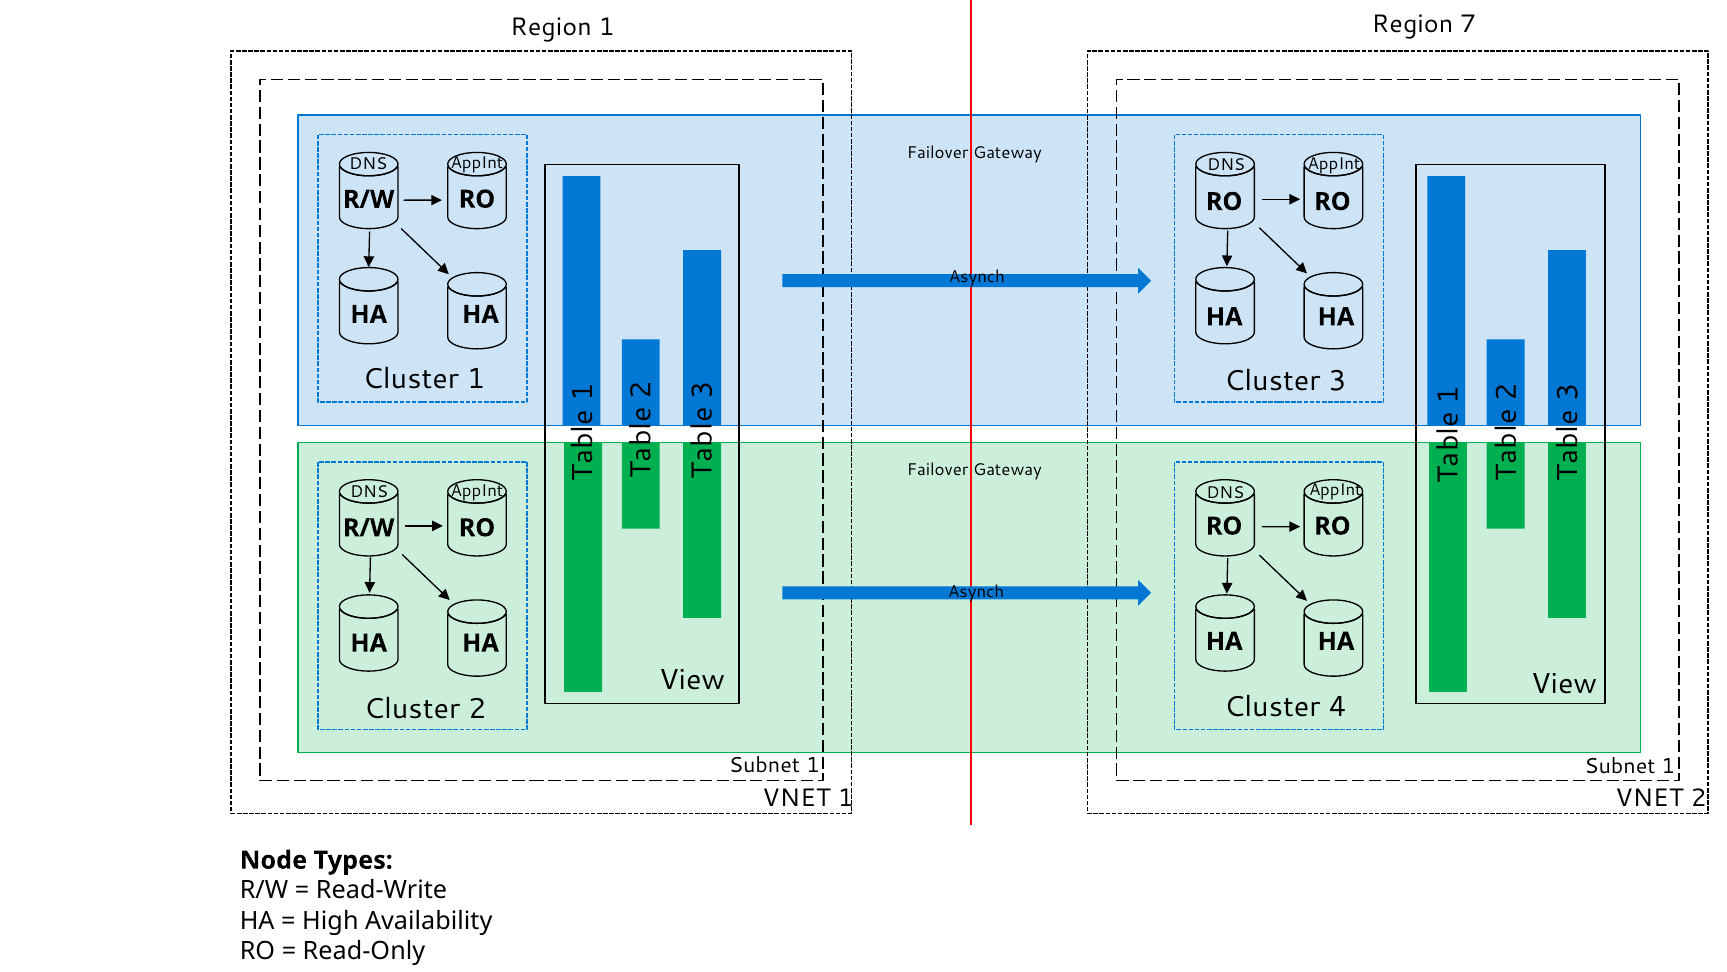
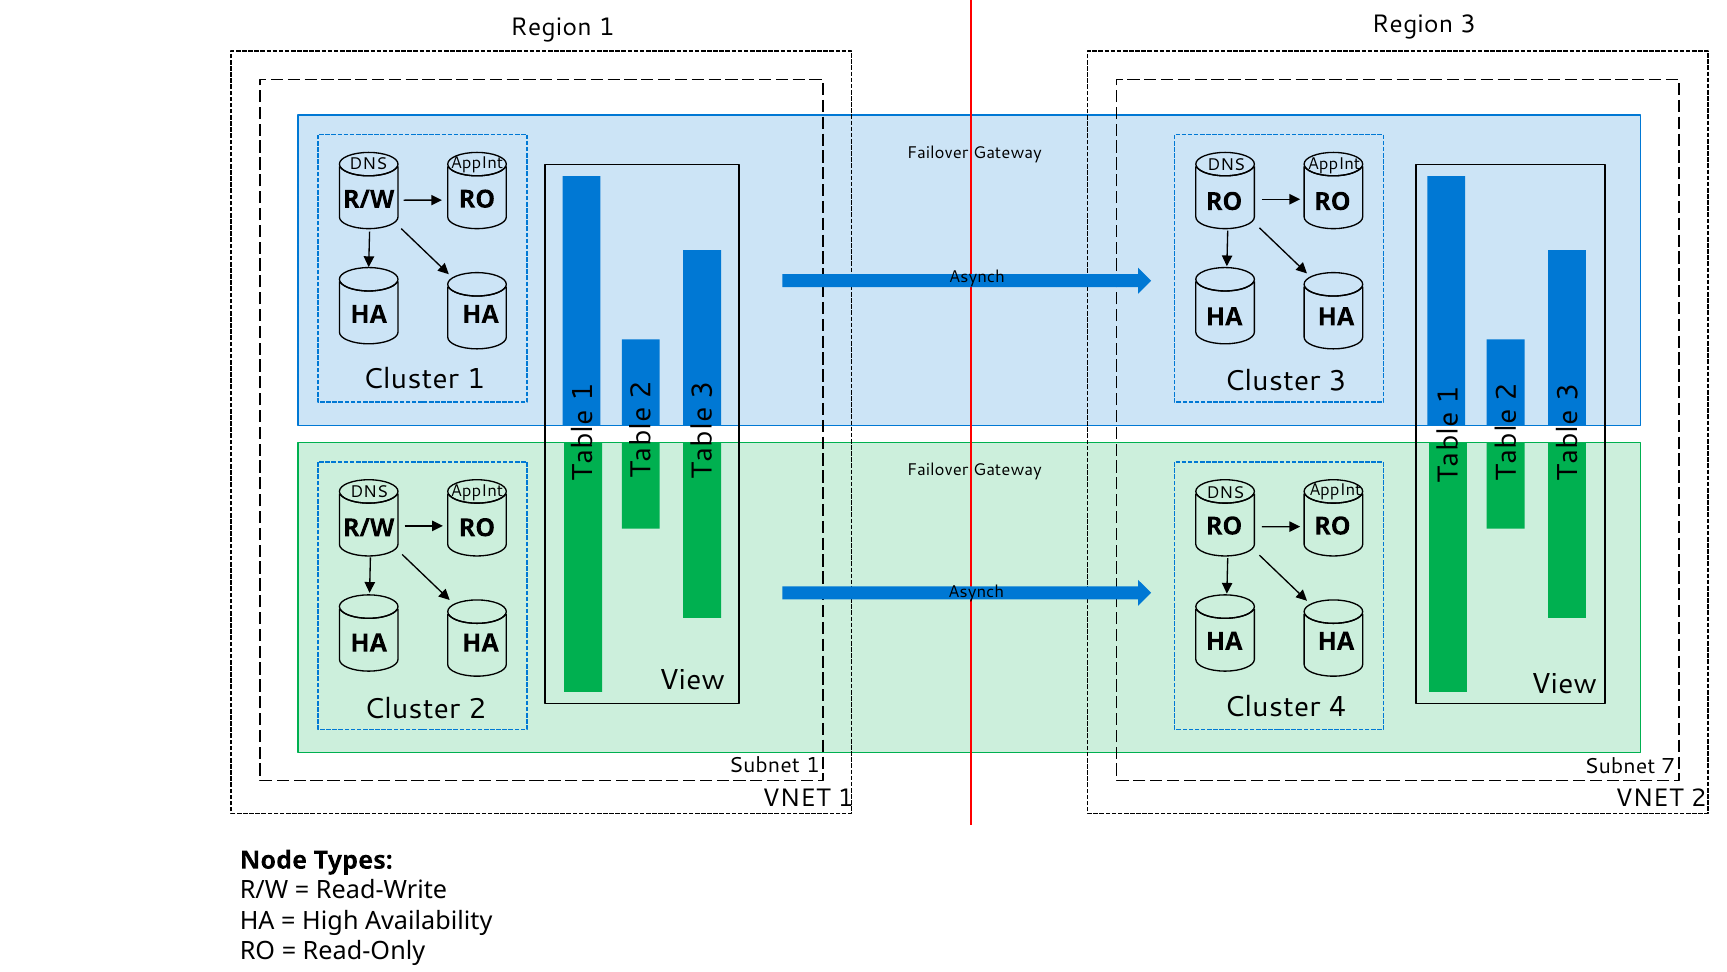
Region 7: 7 -> 3
1 Subnet 1: 1 -> 7
